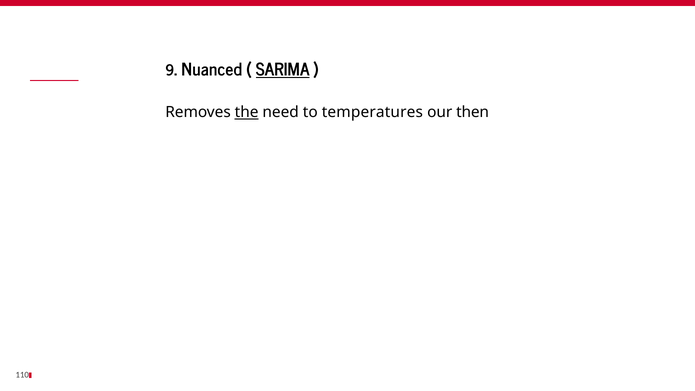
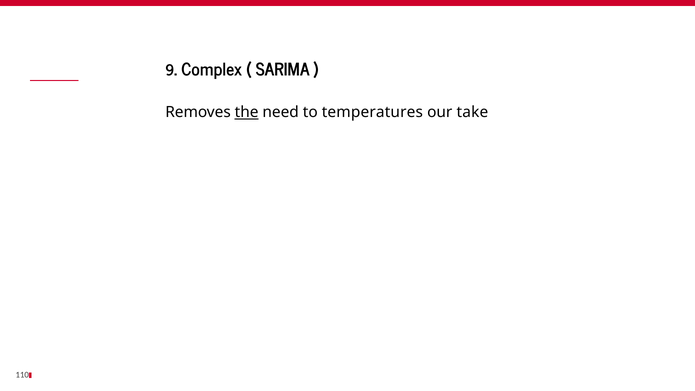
Nuanced: Nuanced -> Complex
SARIMA underline: present -> none
then: then -> take
